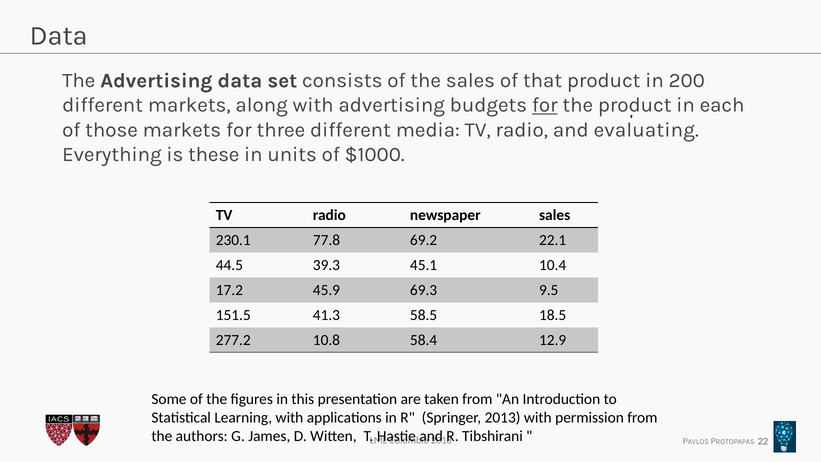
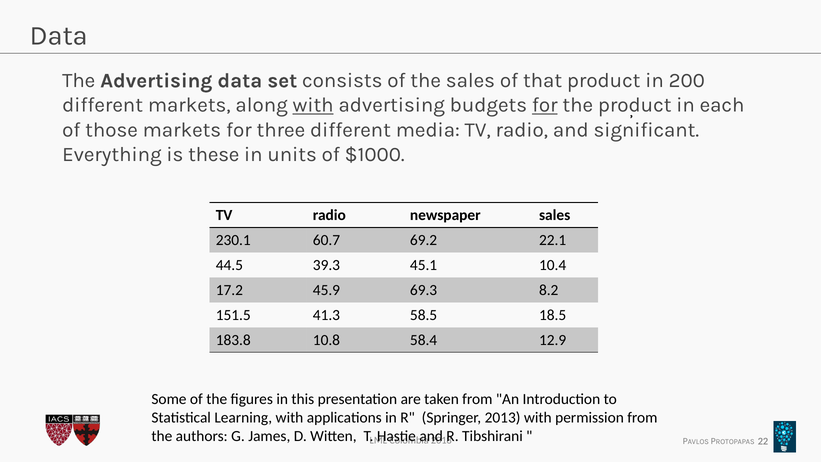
with at (313, 105) underline: none -> present
evaluating: evaluating -> significant
77.8: 77.8 -> 60.7
9.5: 9.5 -> 8.2
277.2: 277.2 -> 183.8
